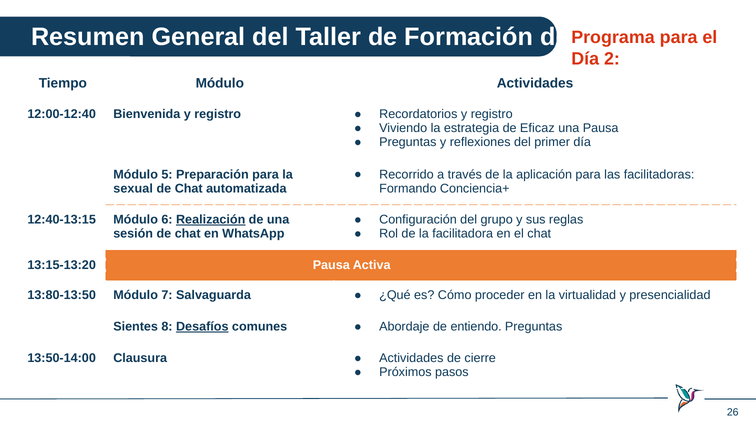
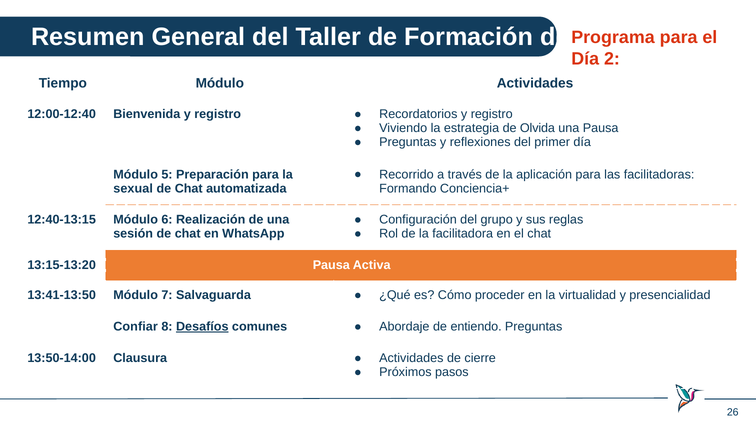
Eficaz: Eficaz -> Olvida
Realización underline: present -> none
13:80-13:50: 13:80-13:50 -> 13:41-13:50
Sientes: Sientes -> Confiar
